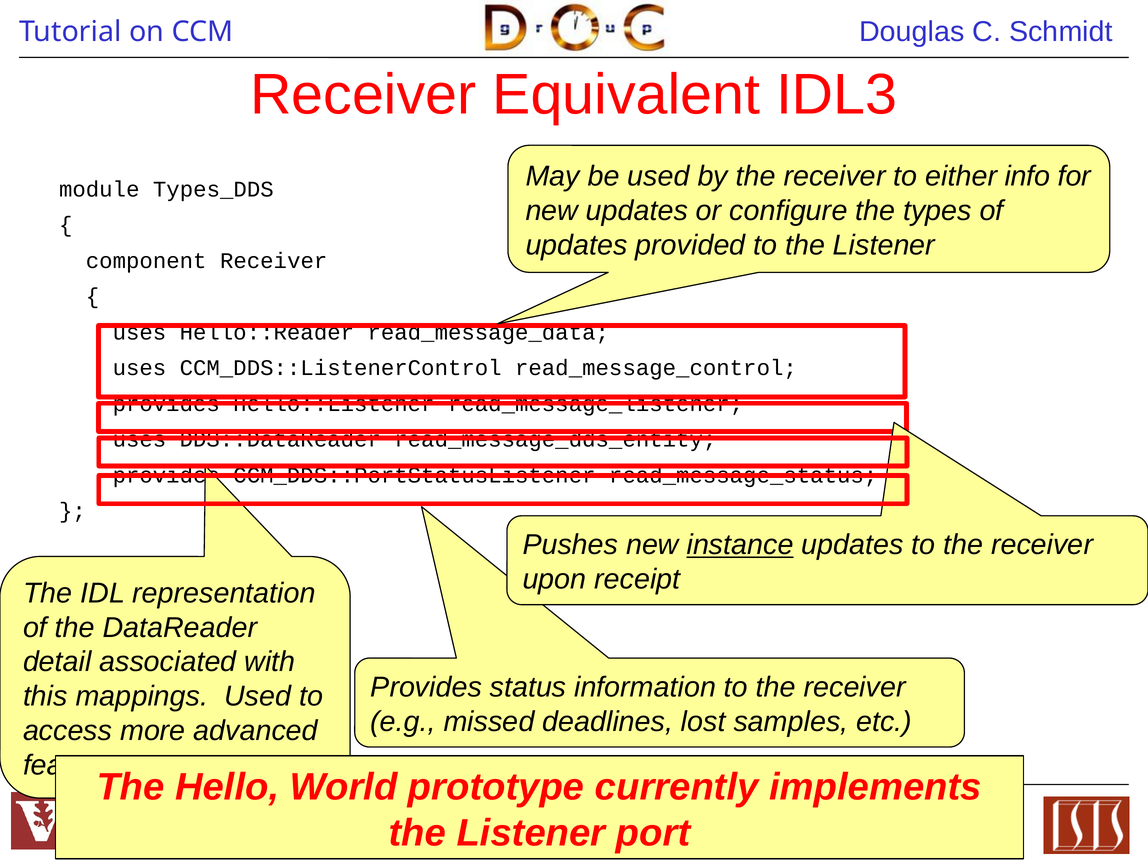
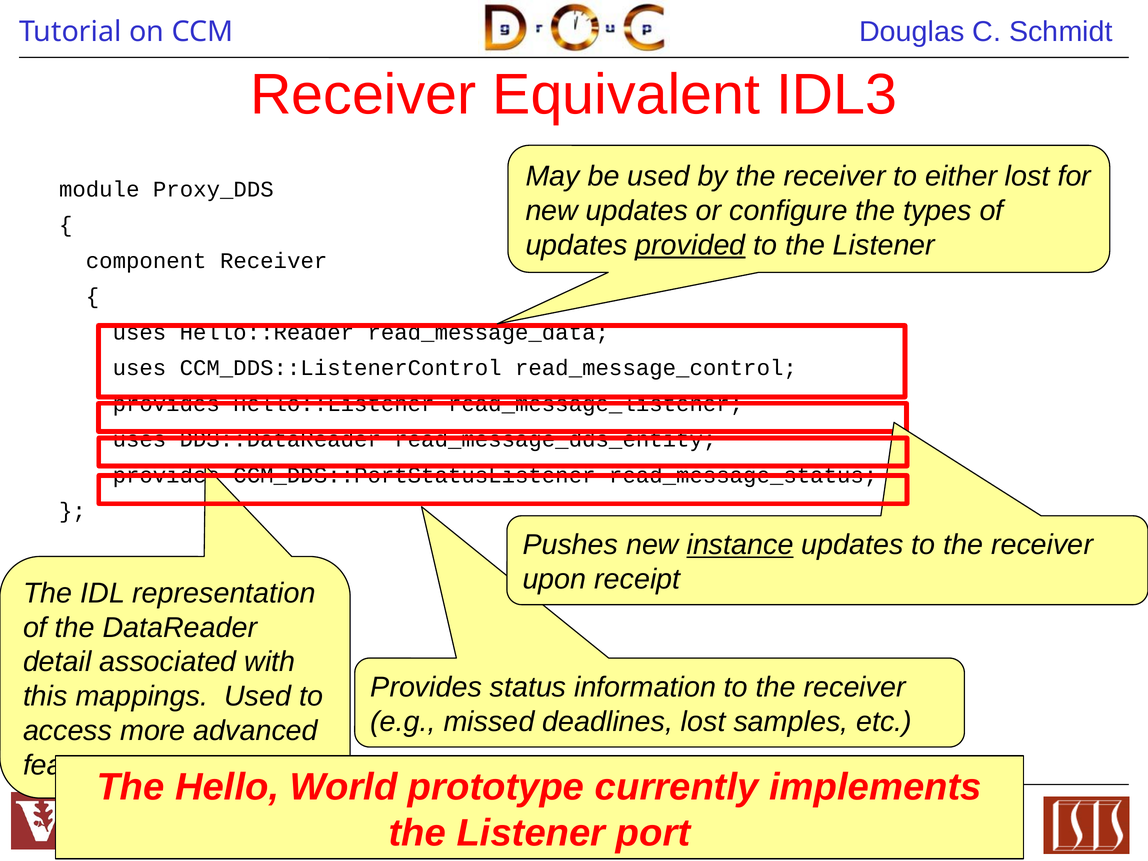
either info: info -> lost
Types_DDS: Types_DDS -> Proxy_DDS
provided underline: none -> present
